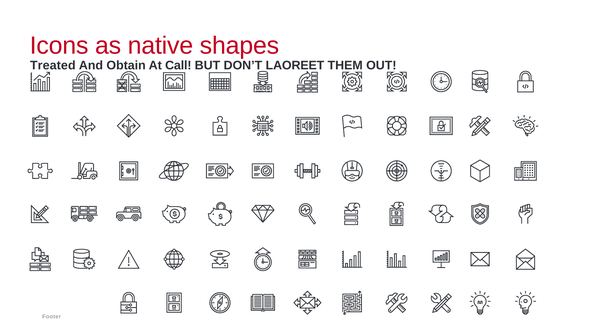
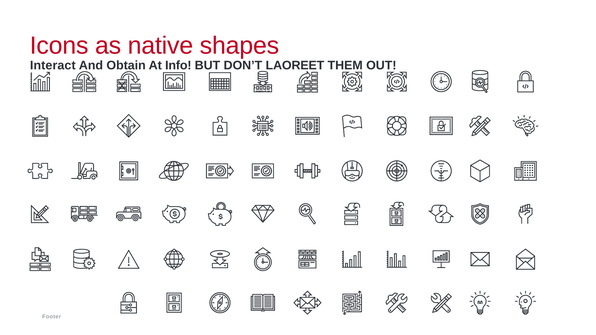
Treated: Treated -> Interact
Call: Call -> Info
